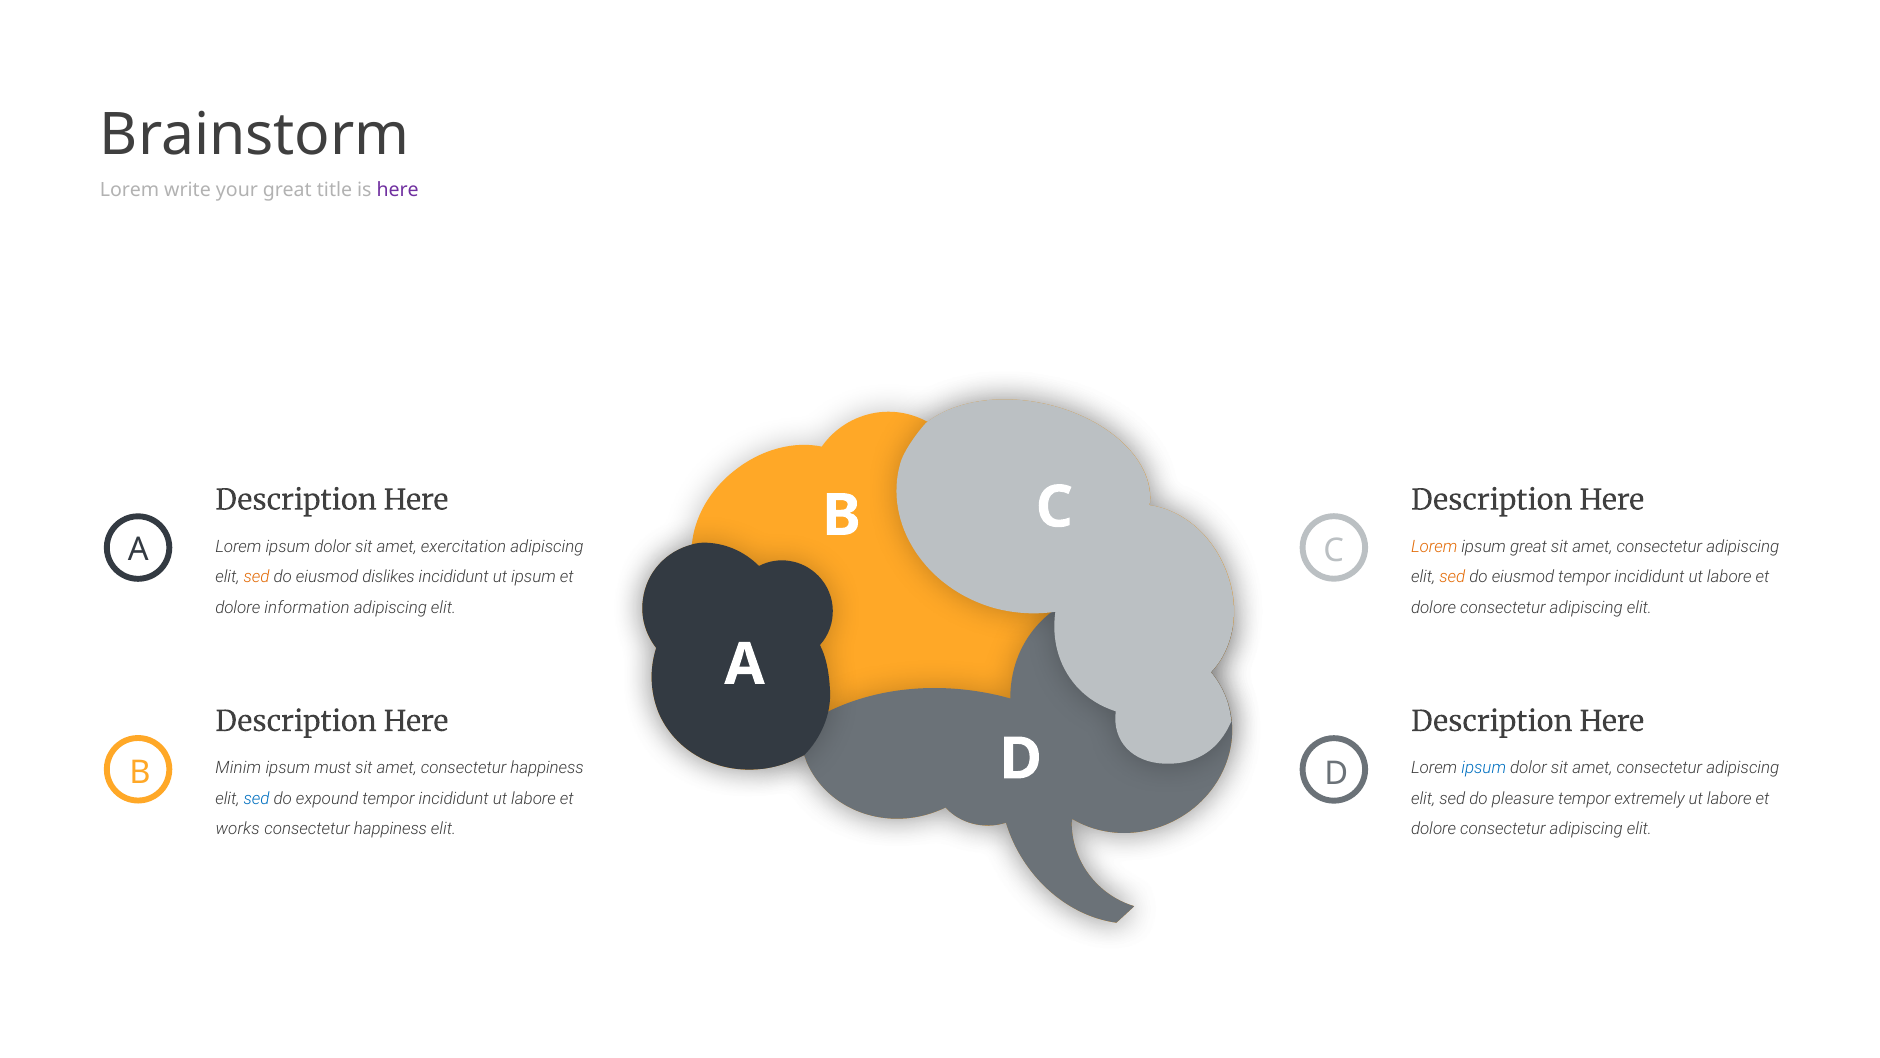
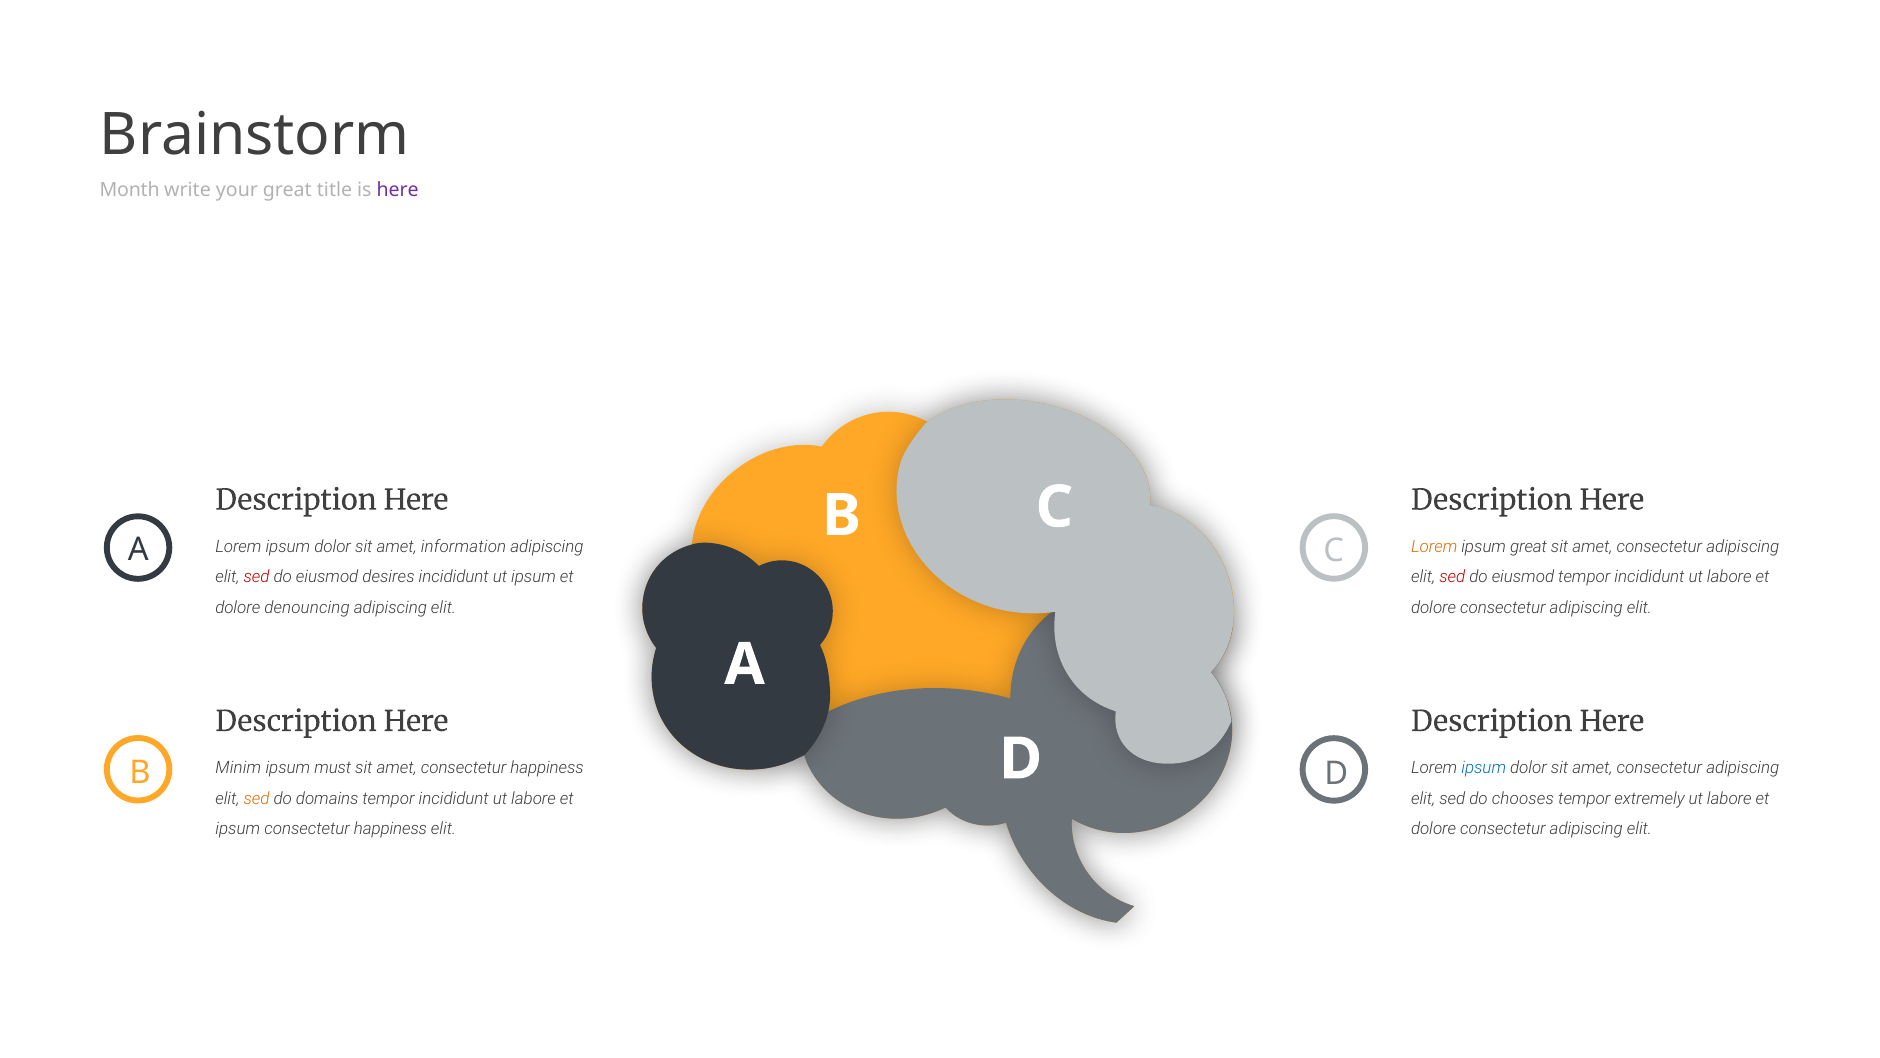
Lorem at (130, 190): Lorem -> Month
exercitation: exercitation -> information
sed at (257, 577) colour: orange -> red
dislikes: dislikes -> desires
sed at (1452, 577) colour: orange -> red
information: information -> denouncing
sed at (257, 798) colour: blue -> orange
expound: expound -> domains
pleasure: pleasure -> chooses
works at (238, 829): works -> ipsum
